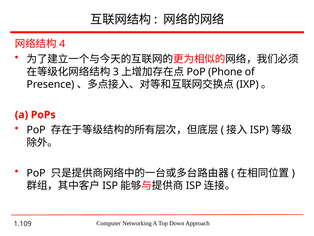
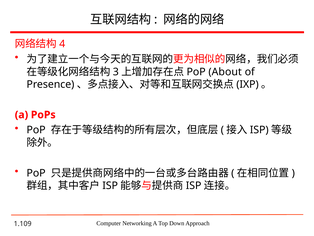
Phone: Phone -> About
